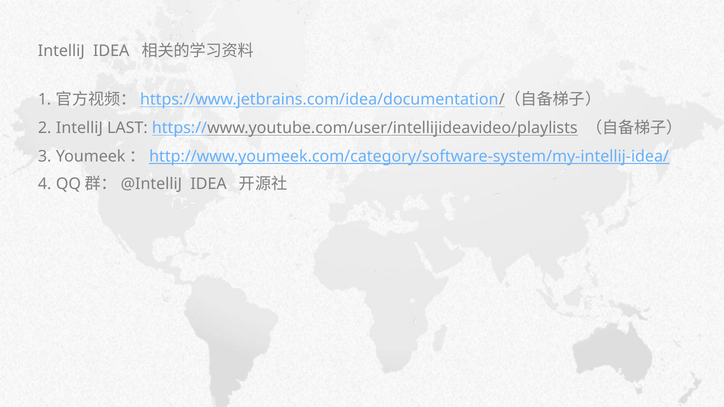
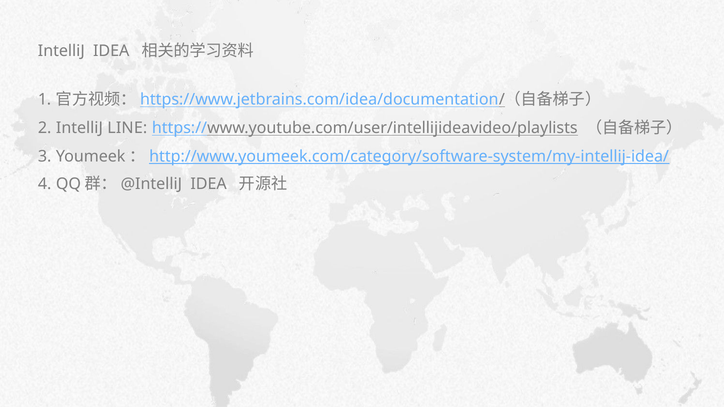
LAST: LAST -> LINE
